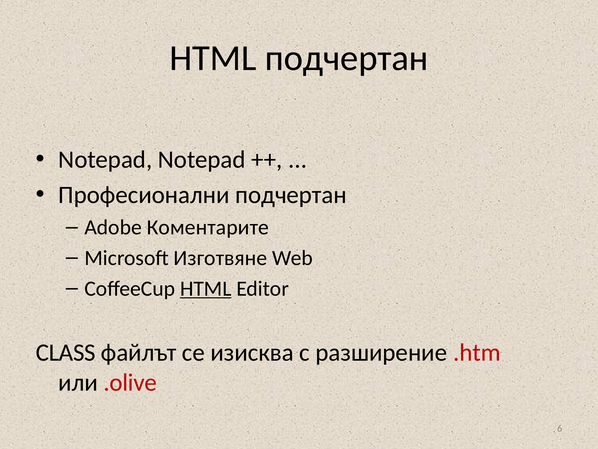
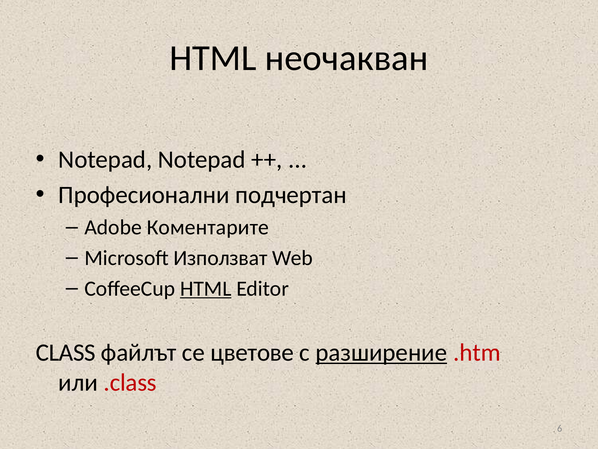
HTML подчертан: подчертан -> неочакван
Изготвяне: Изготвяне -> Използват
изисква: изисква -> цветове
разширение underline: none -> present
.olive: .olive -> .class
